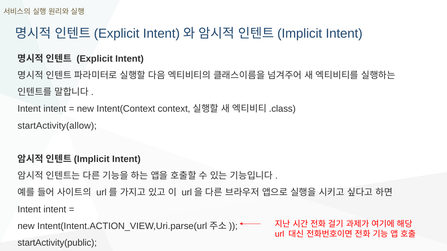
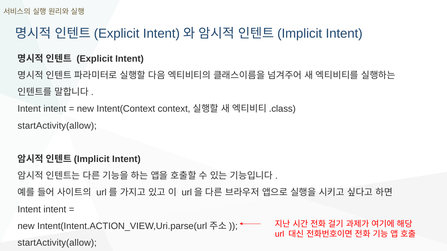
startActivity(public at (57, 243): startActivity(public -> startActivity(allow
